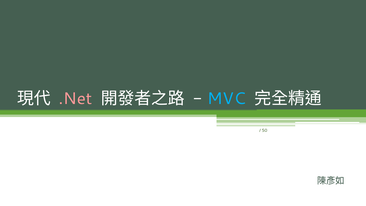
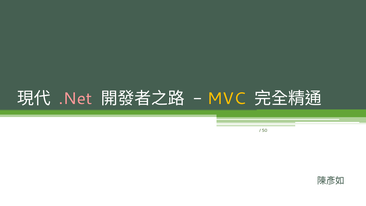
MVC colour: light blue -> yellow
